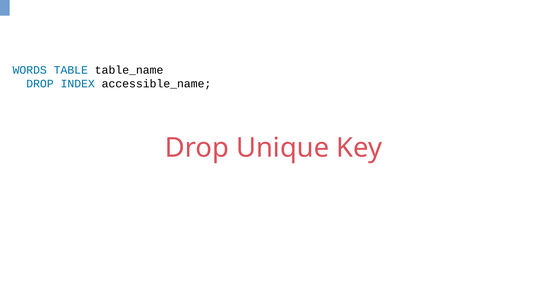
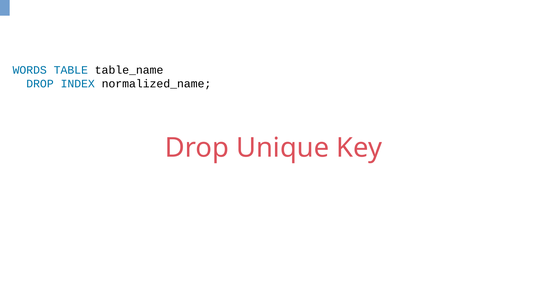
accessible_name: accessible_name -> normalized_name
